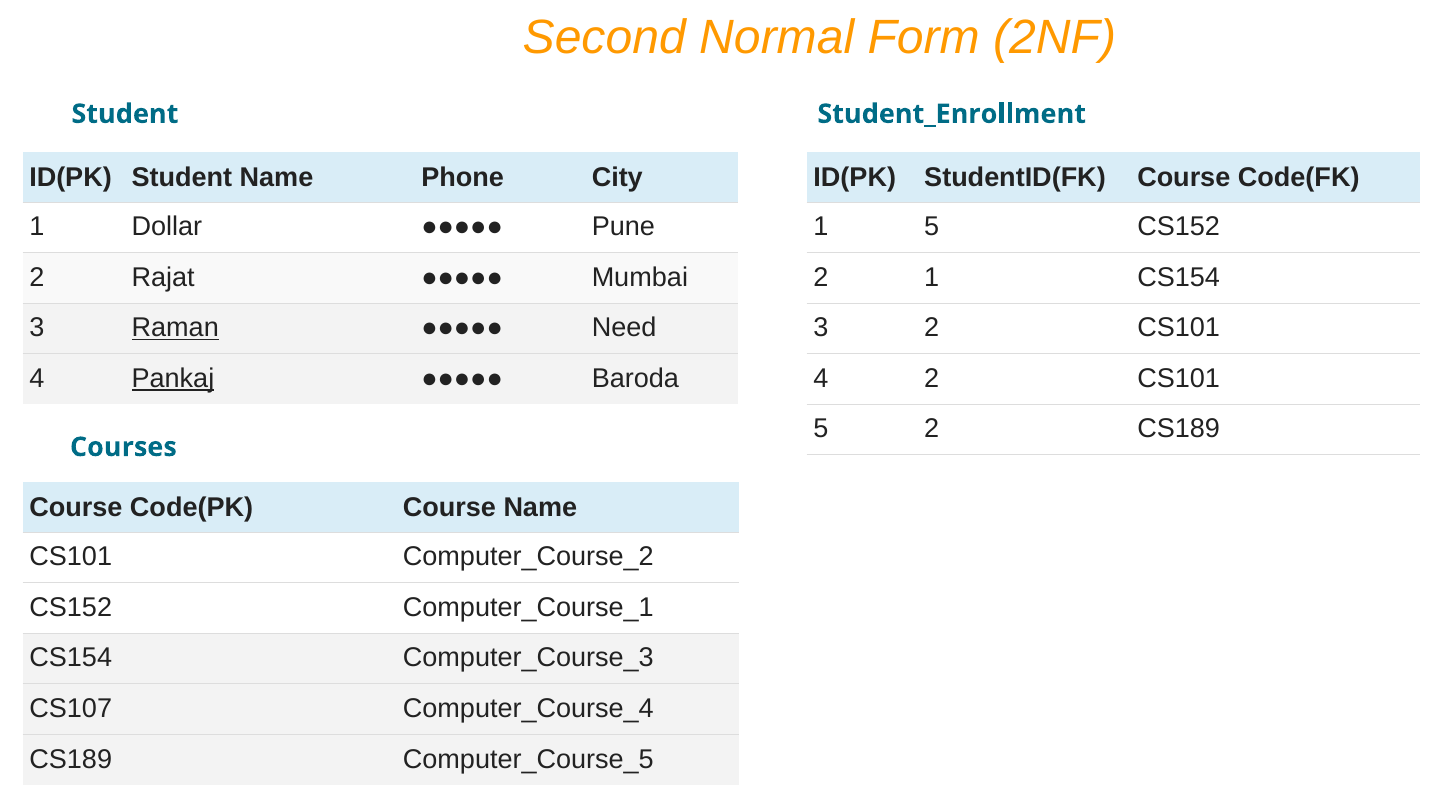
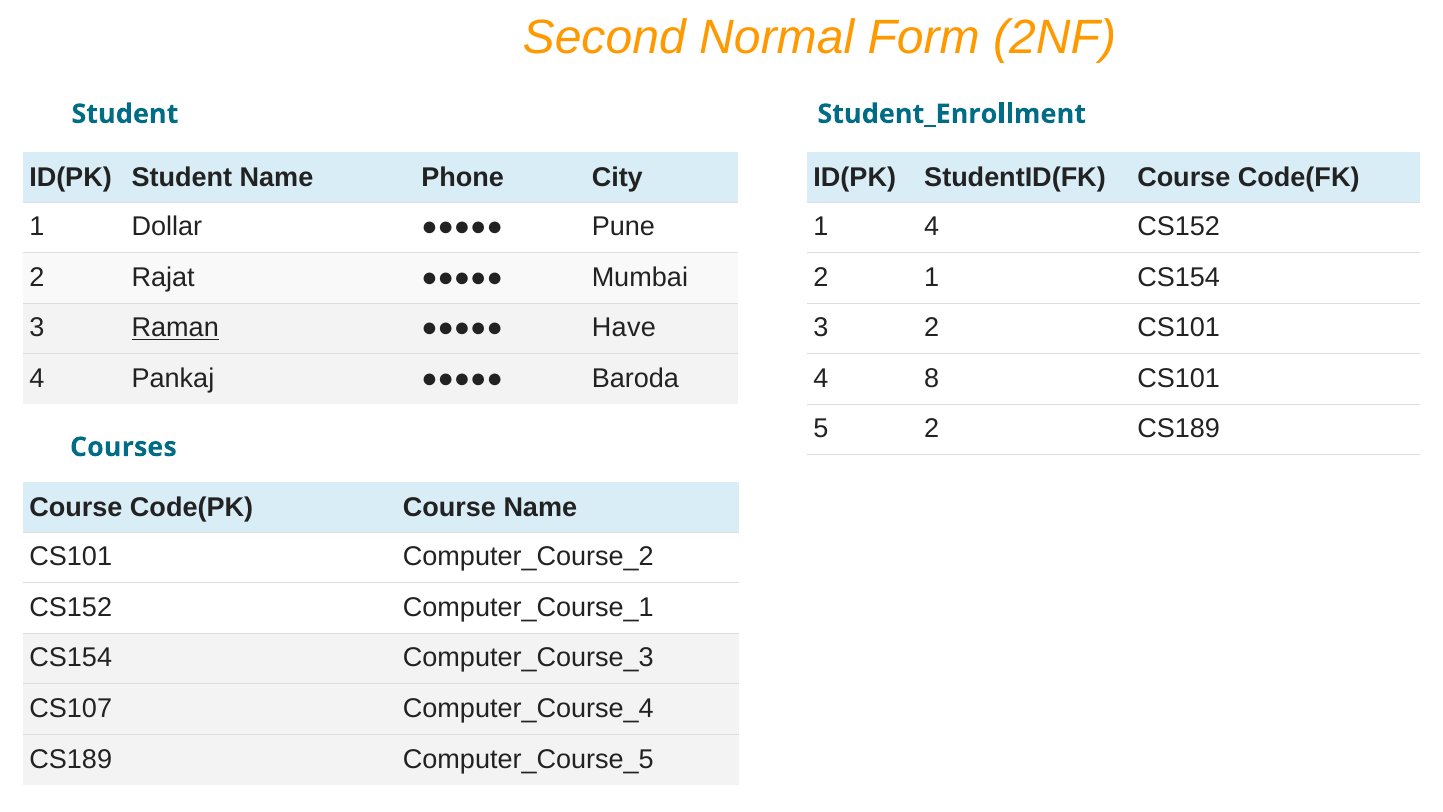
1 5: 5 -> 4
Need: Need -> Have
Pankaj underline: present -> none
4 2: 2 -> 8
